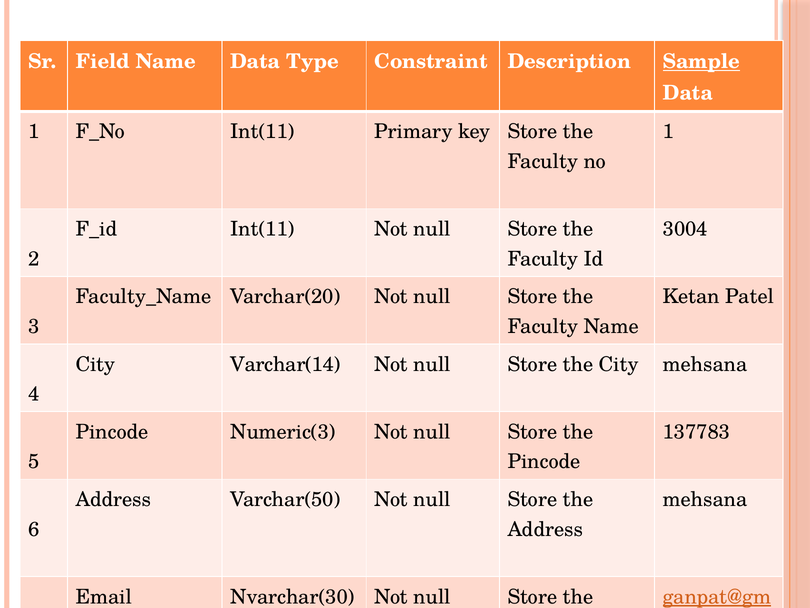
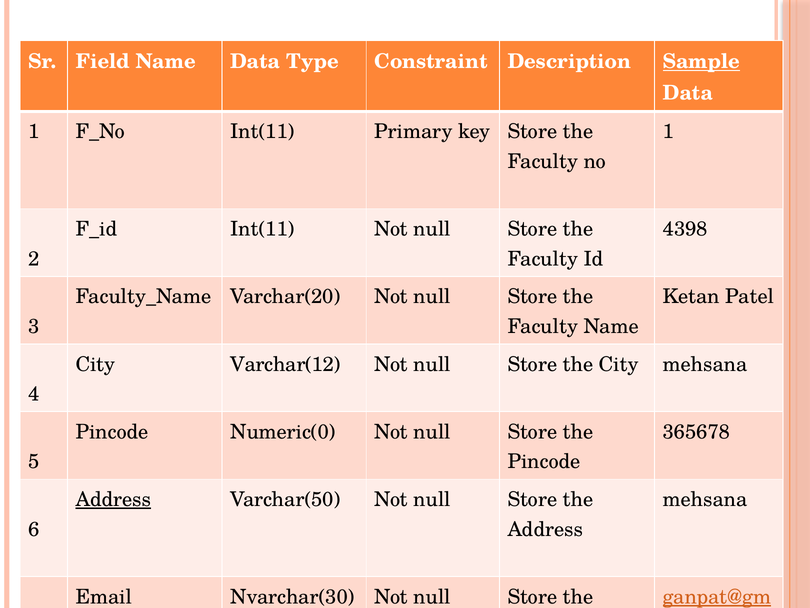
3004: 3004 -> 4398
Varchar(14: Varchar(14 -> Varchar(12
Numeric(3: Numeric(3 -> Numeric(0
137783: 137783 -> 365678
Address at (113, 499) underline: none -> present
